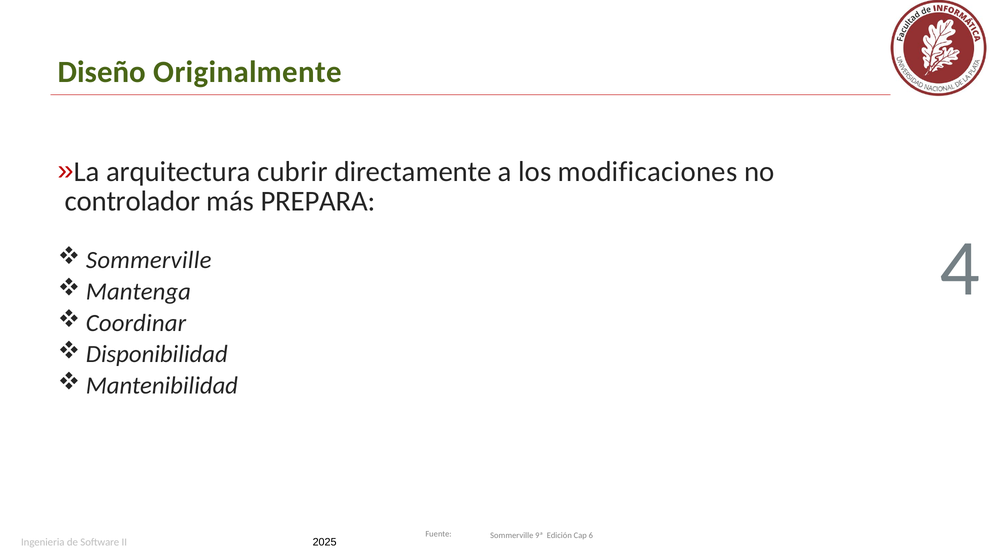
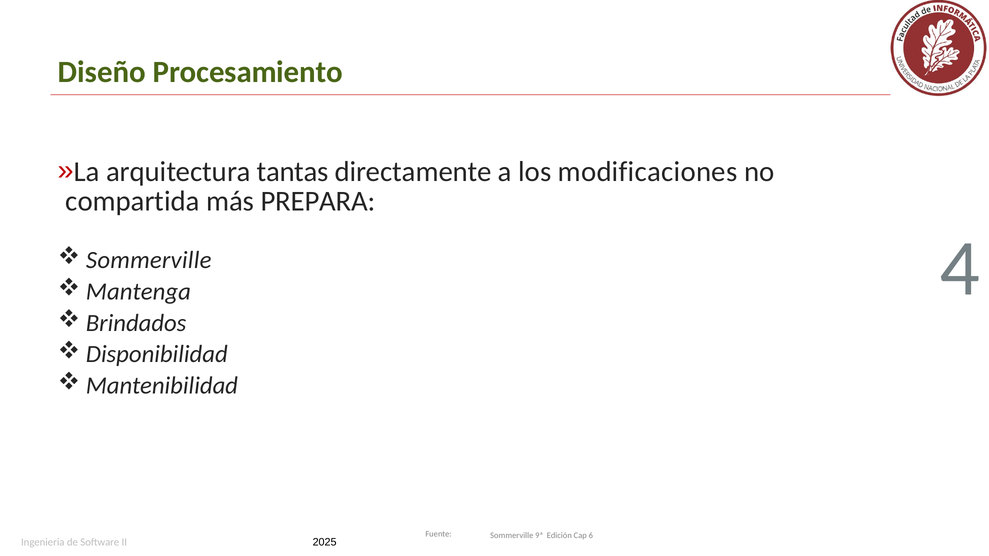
Originalmente: Originalmente -> Procesamiento
cubrir: cubrir -> tantas
controlador: controlador -> compartida
Coordinar: Coordinar -> Brindados
